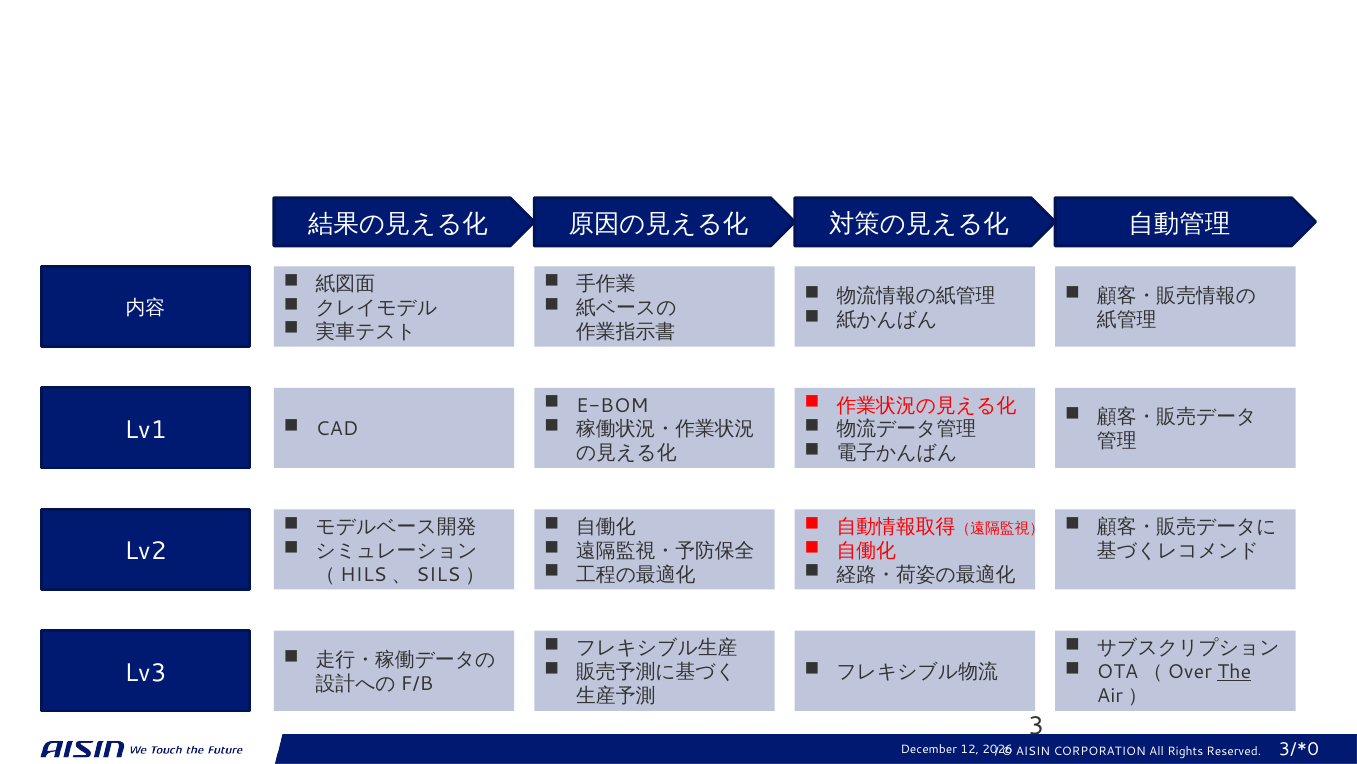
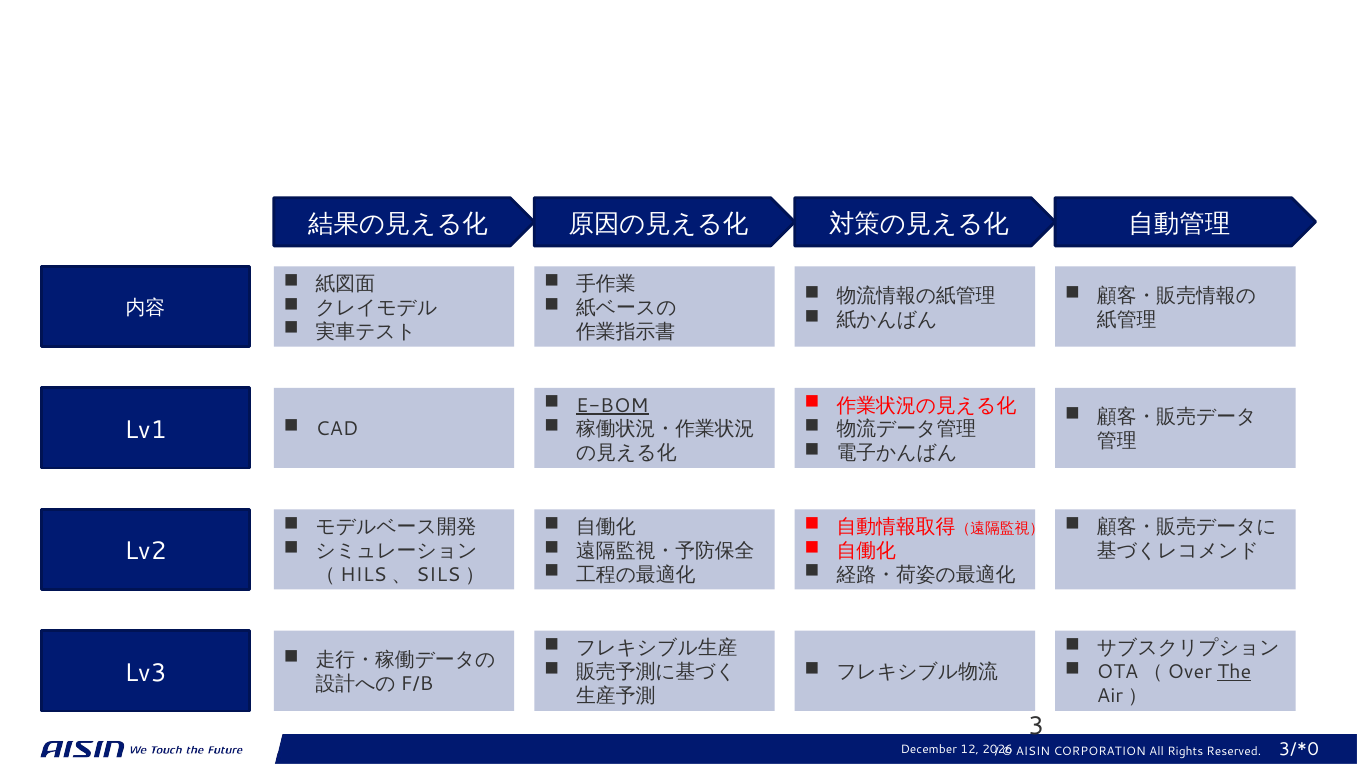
E-BOM underline: none -> present
